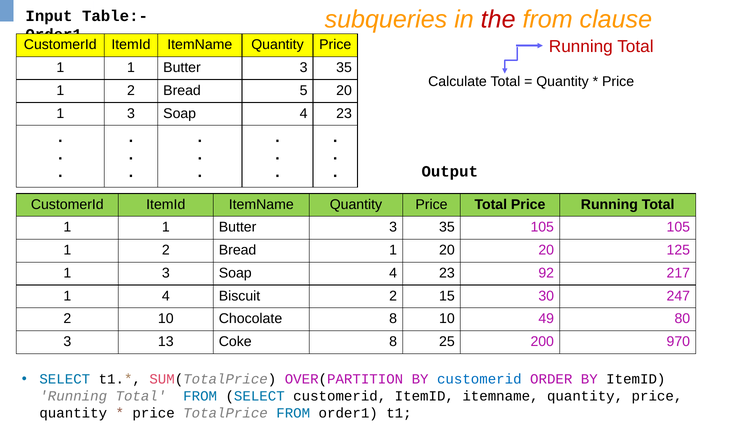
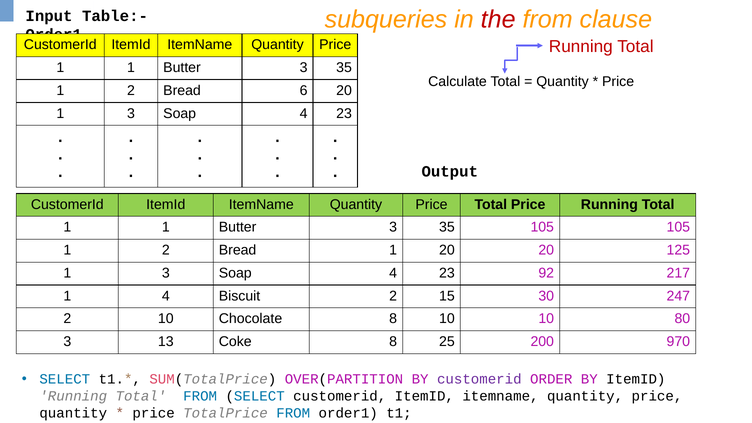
5: 5 -> 6
10 49: 49 -> 10
customerid at (479, 379) colour: blue -> purple
